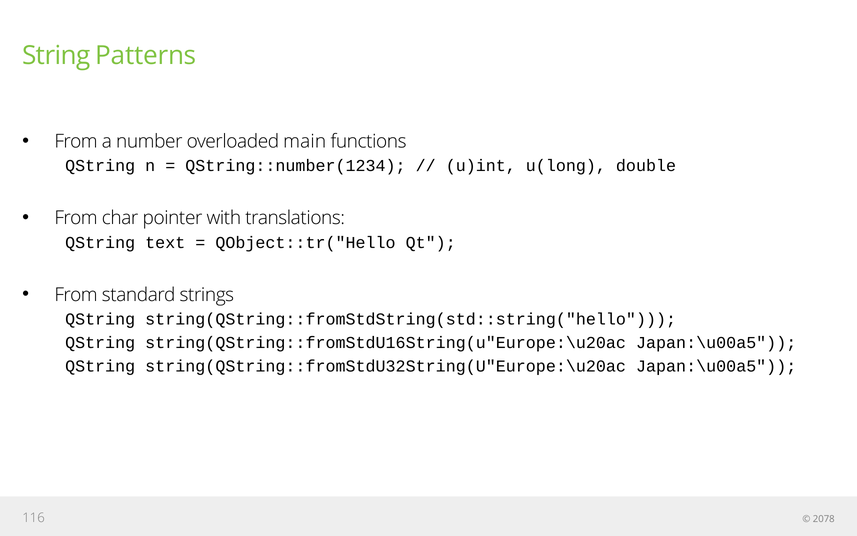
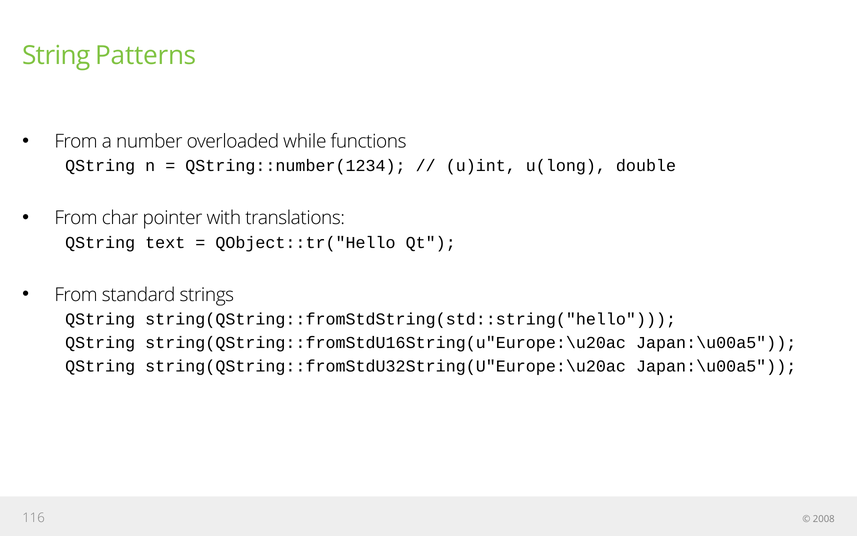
main: main -> while
2078: 2078 -> 2008
